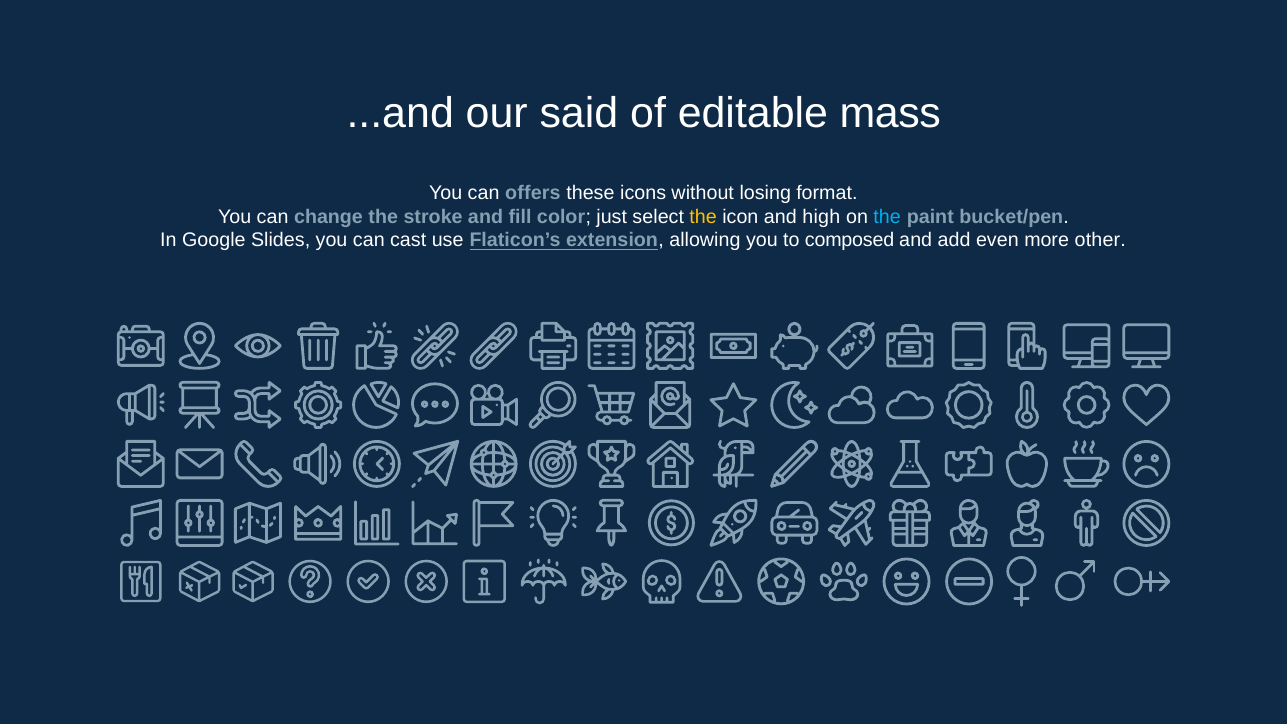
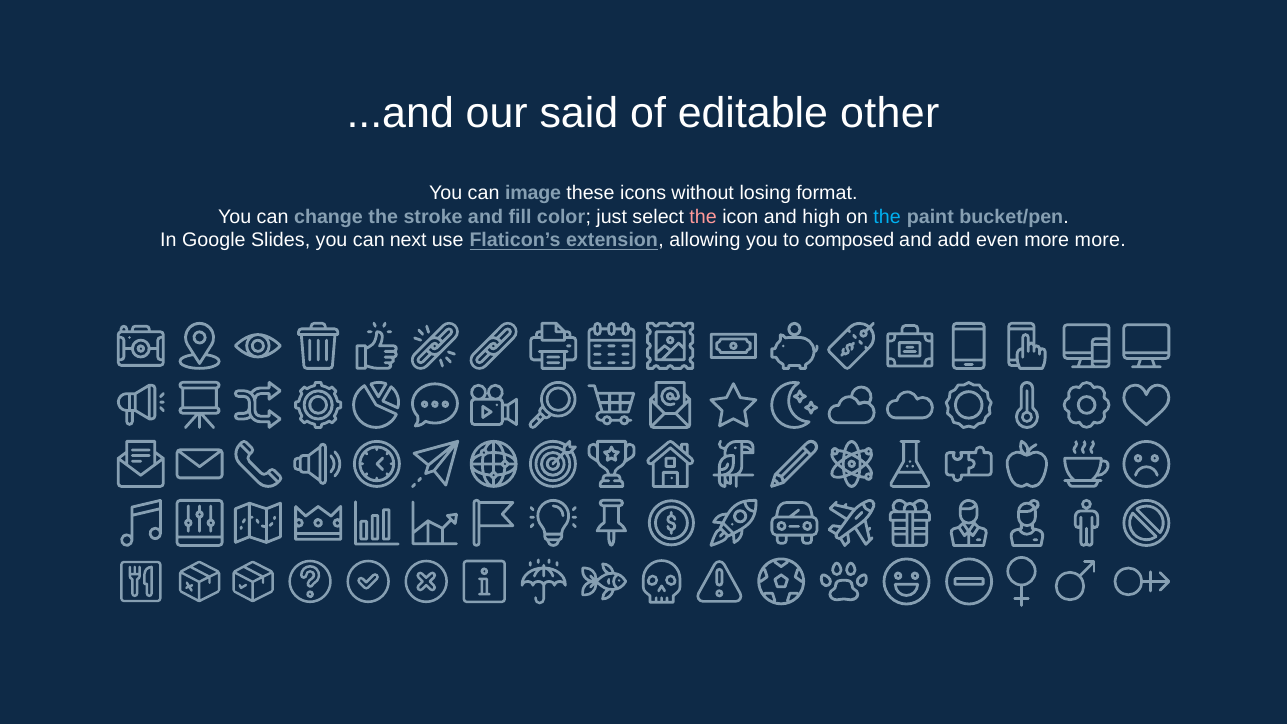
mass: mass -> other
offers: offers -> image
the at (703, 217) colour: yellow -> pink
cast: cast -> next
more other: other -> more
